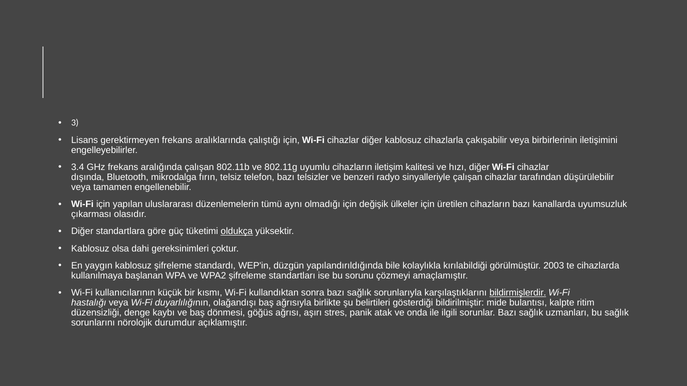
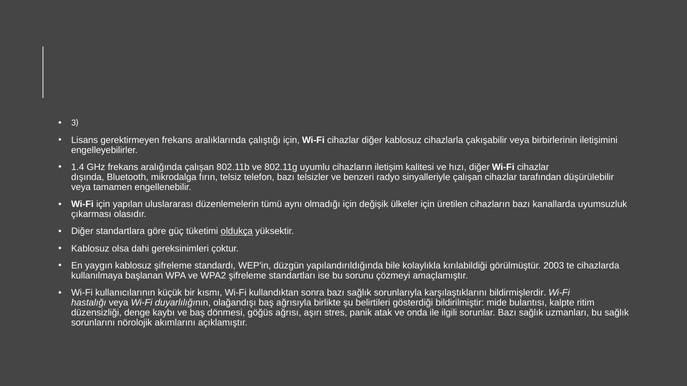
3.4: 3.4 -> 1.4
bildirmişlerdir underline: present -> none
durumdur: durumdur -> akımlarını
